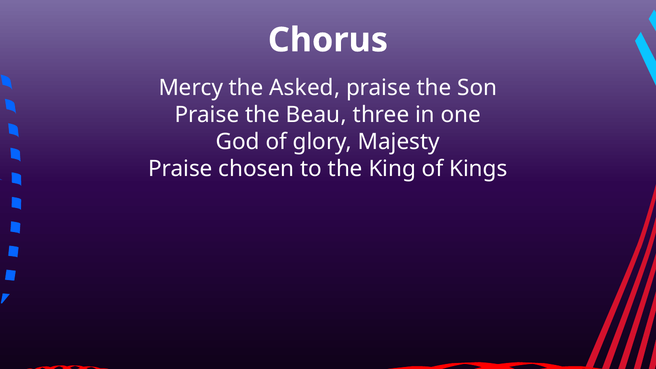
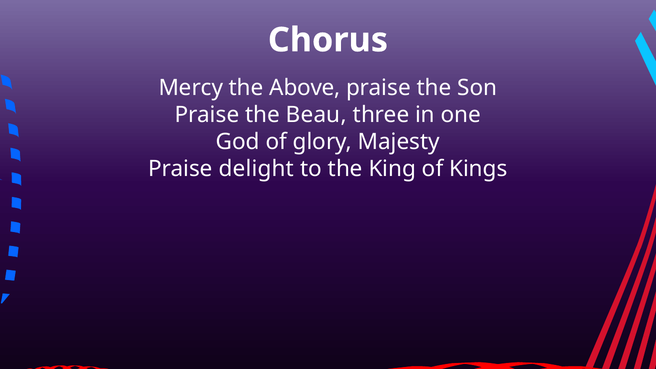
Asked: Asked -> Above
chosen: chosen -> delight
